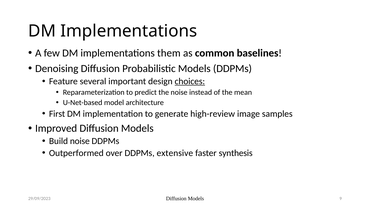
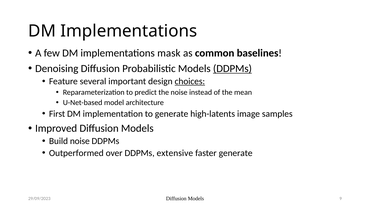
them: them -> mask
DDPMs at (232, 69) underline: none -> present
high-review: high-review -> high-latents
faster synthesis: synthesis -> generate
